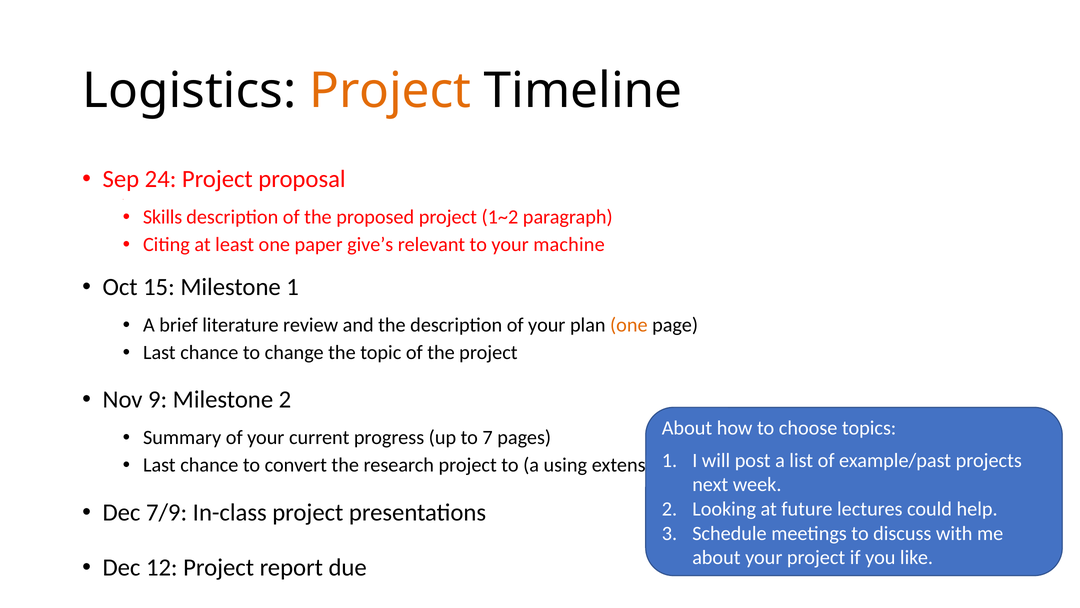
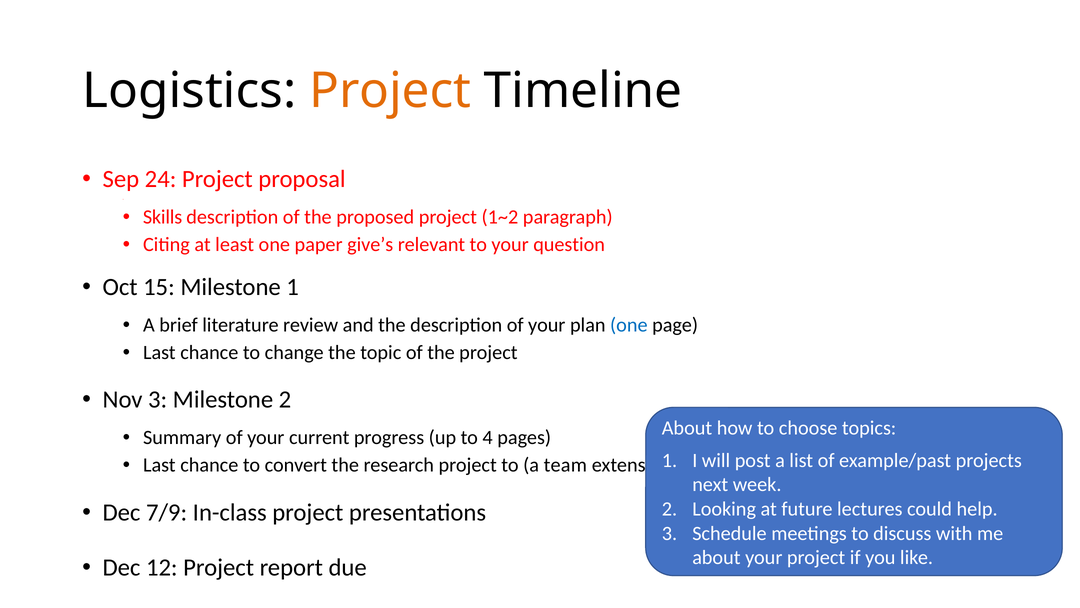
machine: machine -> question
one at (629, 325) colour: orange -> blue
Nov 9: 9 -> 3
7: 7 -> 4
using: using -> team
